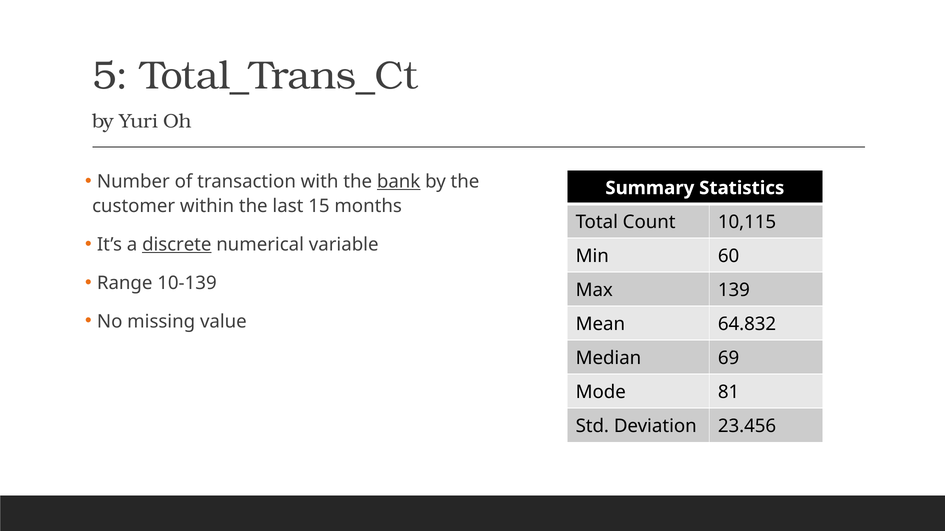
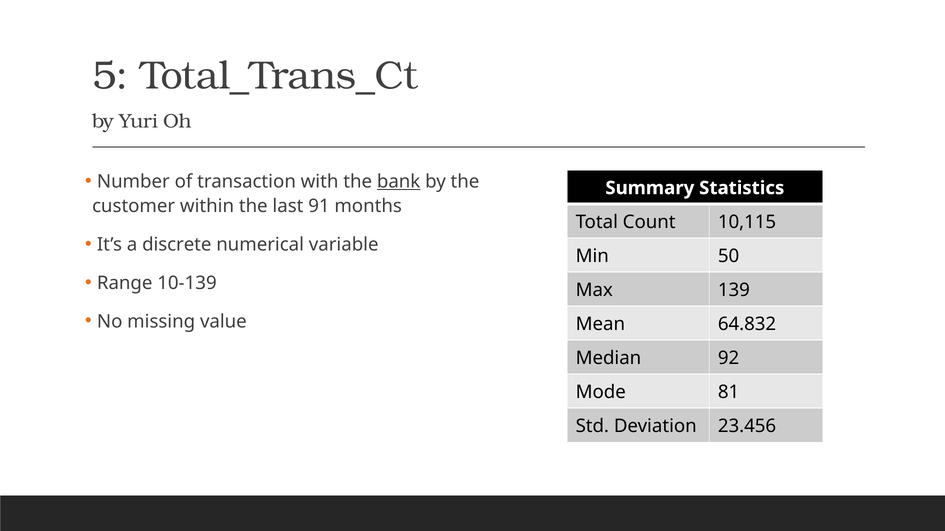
15: 15 -> 91
discrete underline: present -> none
60: 60 -> 50
69: 69 -> 92
